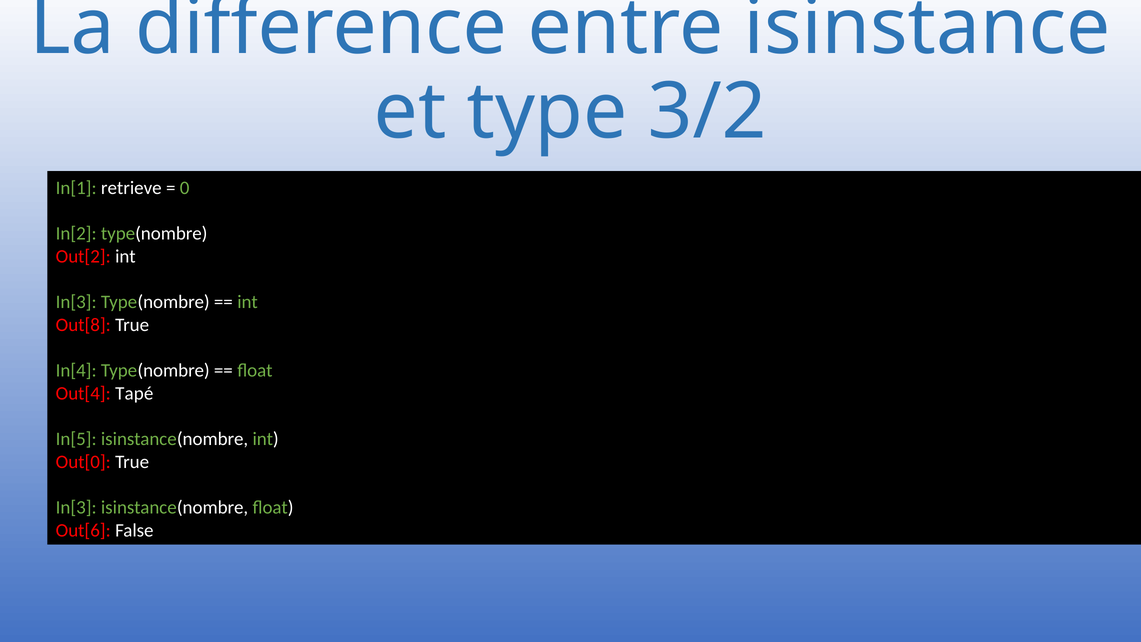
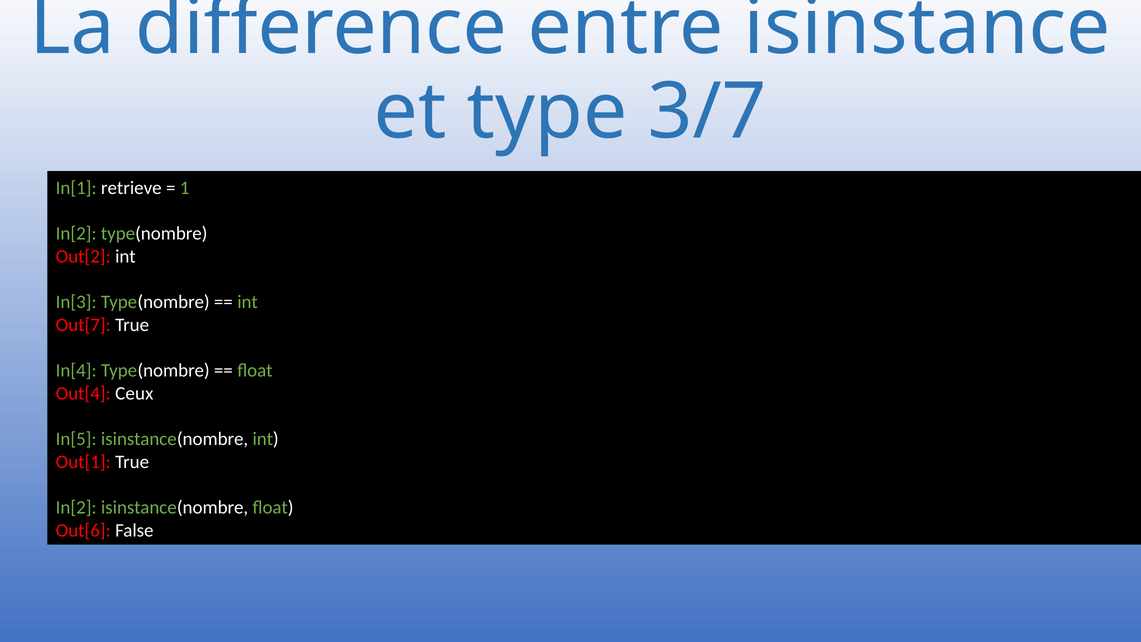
3/2: 3/2 -> 3/7
0: 0 -> 1
Out[8: Out[8 -> Out[7
Tapé: Tapé -> Ceux
Out[0: Out[0 -> Out[1
In[3 at (76, 507): In[3 -> In[2
